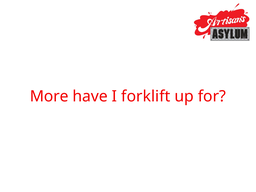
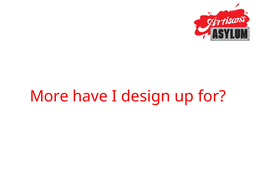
forklift: forklift -> design
